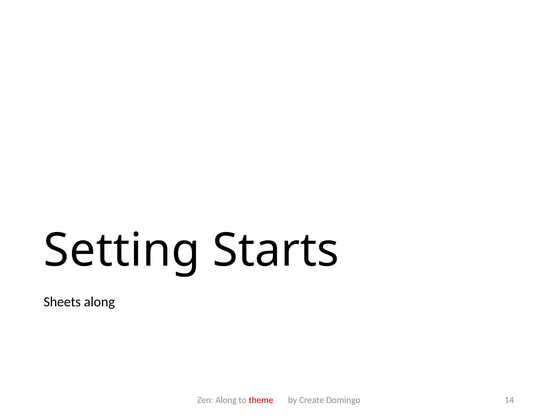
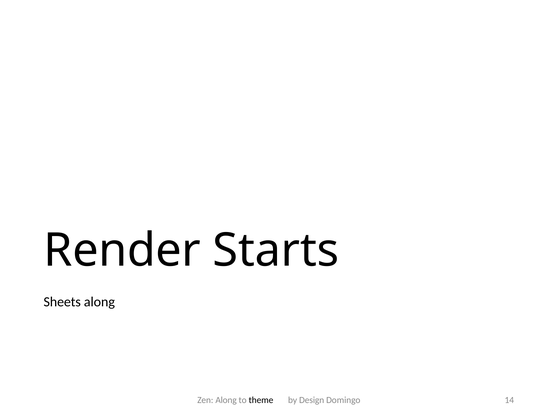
Setting: Setting -> Render
theme colour: red -> black
Create: Create -> Design
